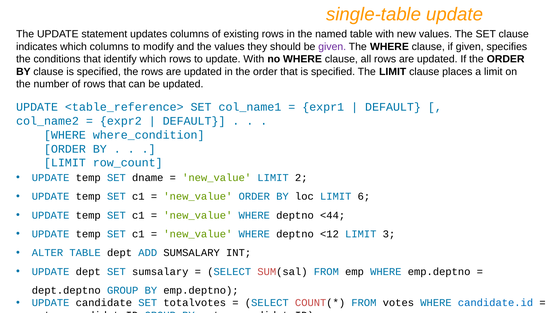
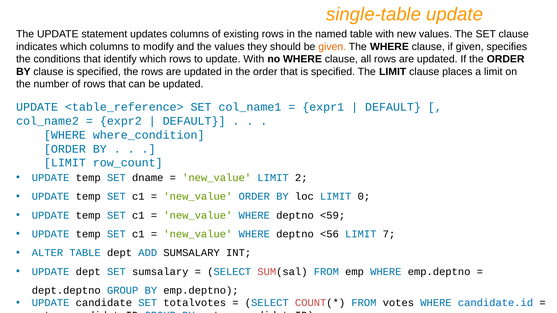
given at (332, 47) colour: purple -> orange
6: 6 -> 0
<44: <44 -> <59
<12: <12 -> <56
3: 3 -> 7
